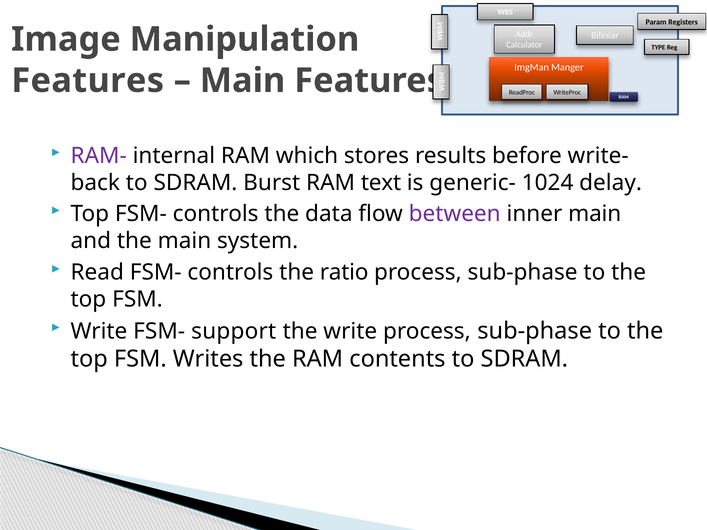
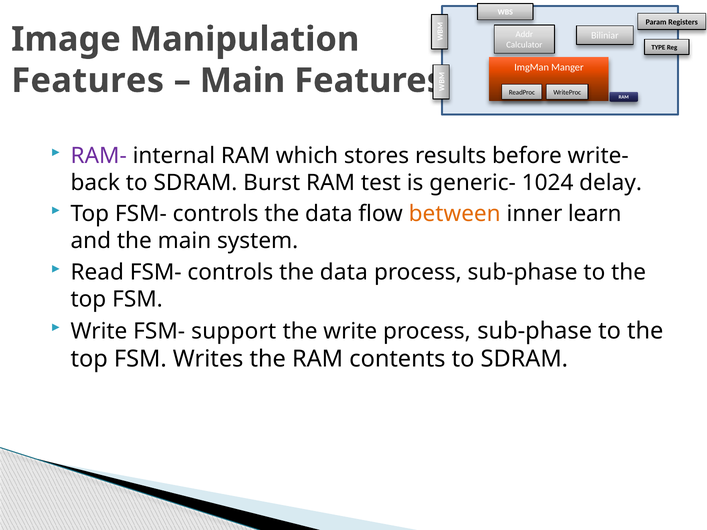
text: text -> test
between colour: purple -> orange
inner main: main -> learn
ratio at (344, 272): ratio -> data
